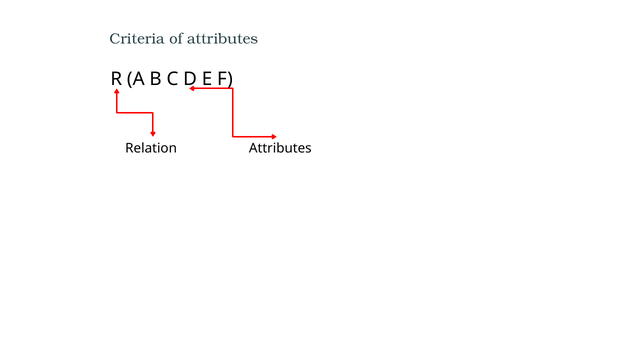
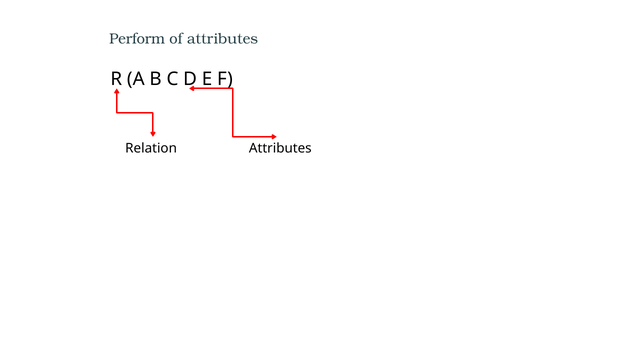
Criteria: Criteria -> Perform
